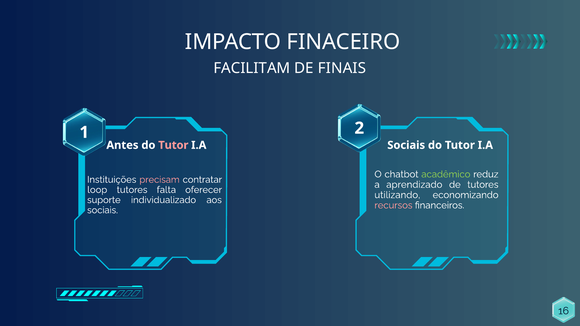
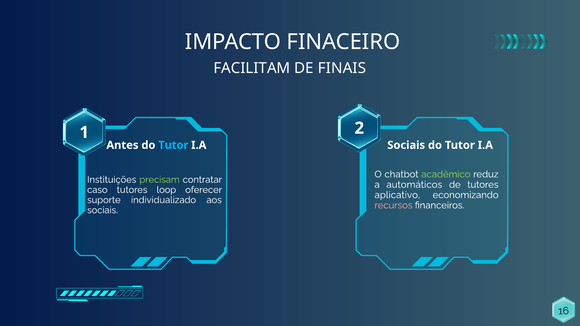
Tutor at (173, 145) colour: pink -> light blue
precisam colour: pink -> light green
aprendizado: aprendizado -> automáticos
loop: loop -> caso
falta: falta -> loop
utilizando: utilizando -> aplicativo
